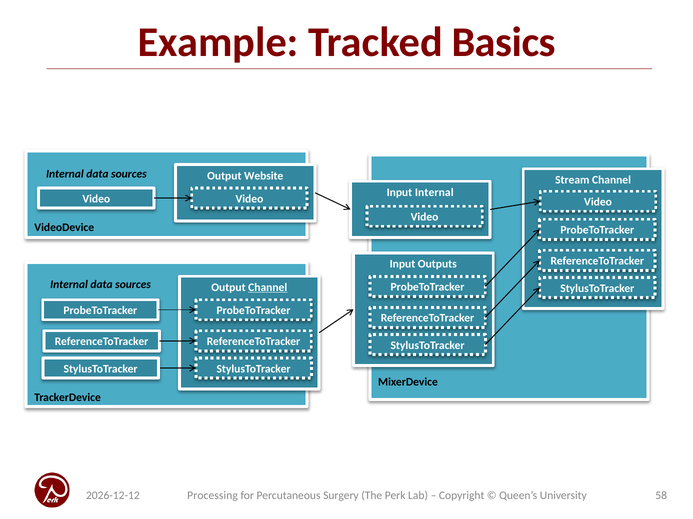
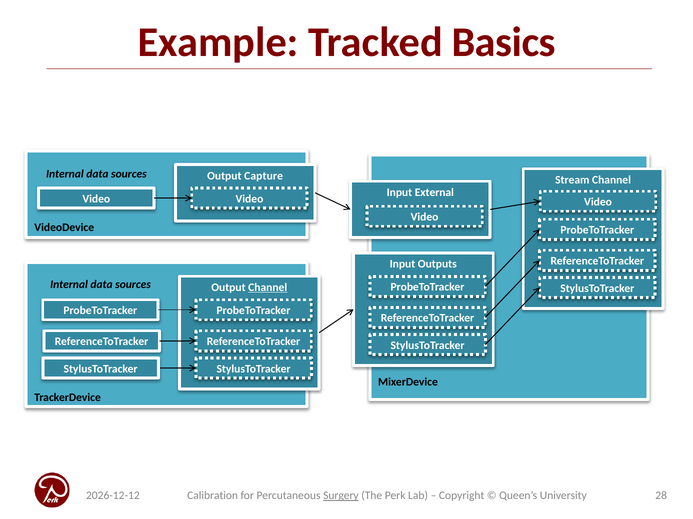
Website: Website -> Capture
Input Internal: Internal -> External
Processing: Processing -> Calibration
Surgery underline: none -> present
58: 58 -> 28
